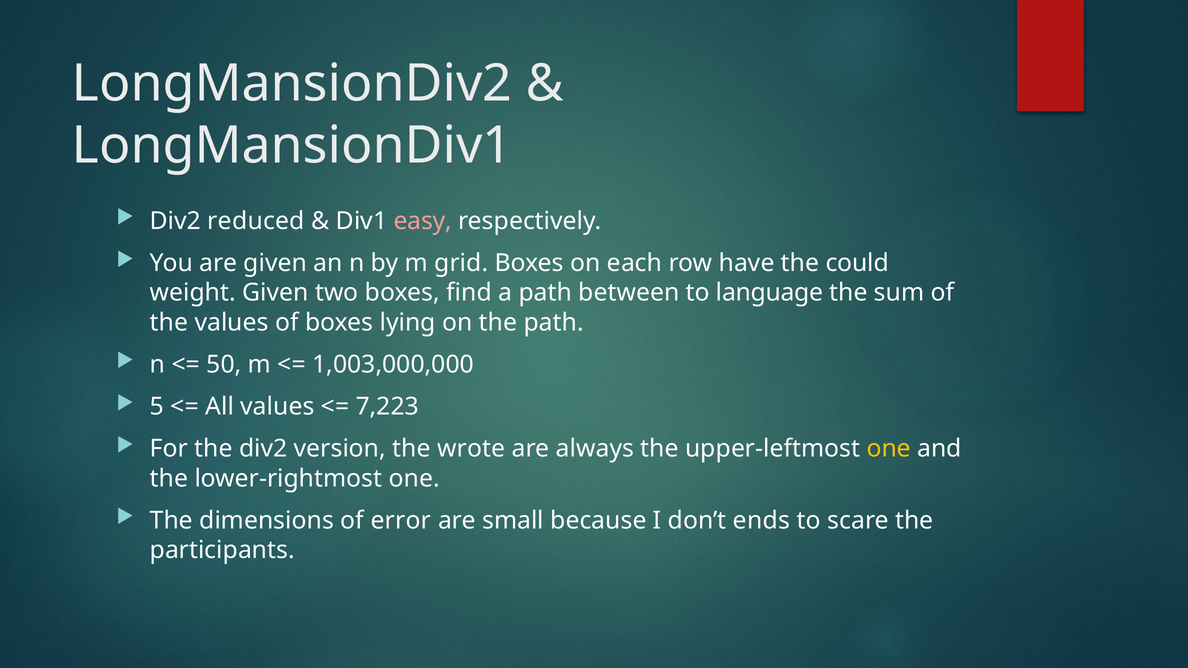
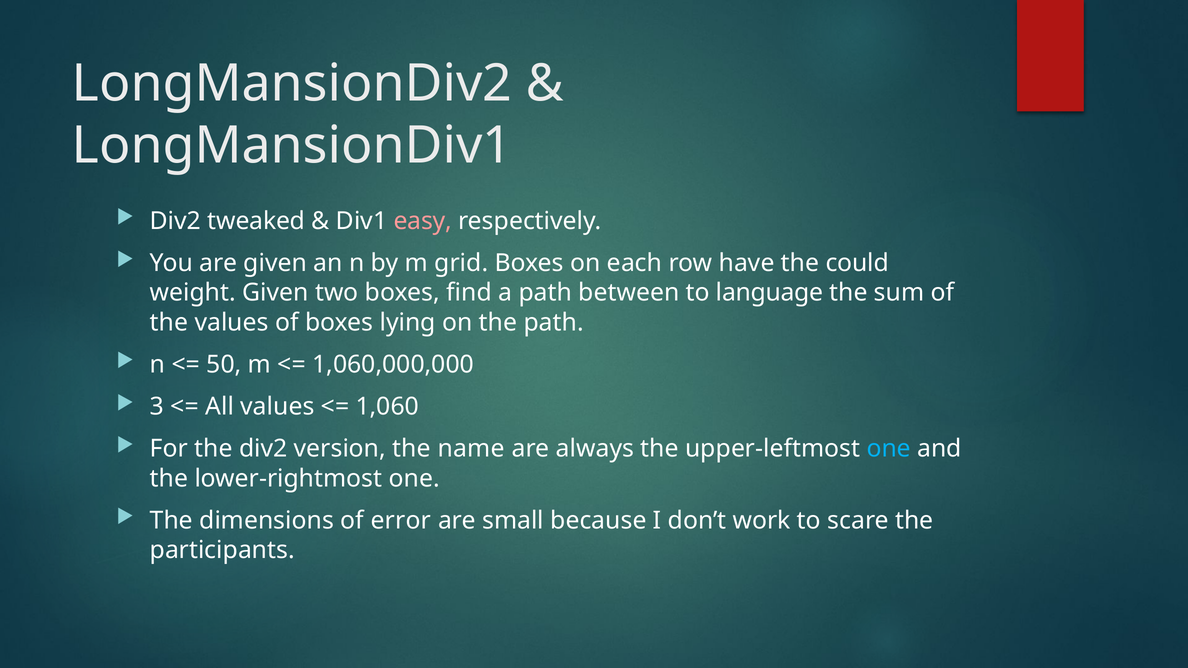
reduced: reduced -> tweaked
1,003,000,000: 1,003,000,000 -> 1,060,000,000
5: 5 -> 3
7,223: 7,223 -> 1,060
wrote: wrote -> name
one at (889, 449) colour: yellow -> light blue
ends: ends -> work
